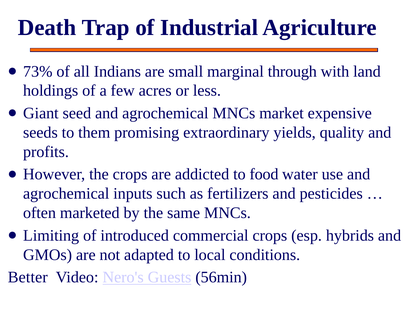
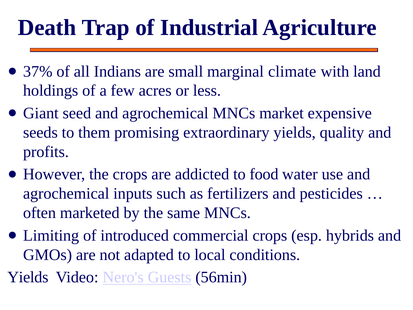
73%: 73% -> 37%
through: through -> climate
Better at (28, 277): Better -> Yields
